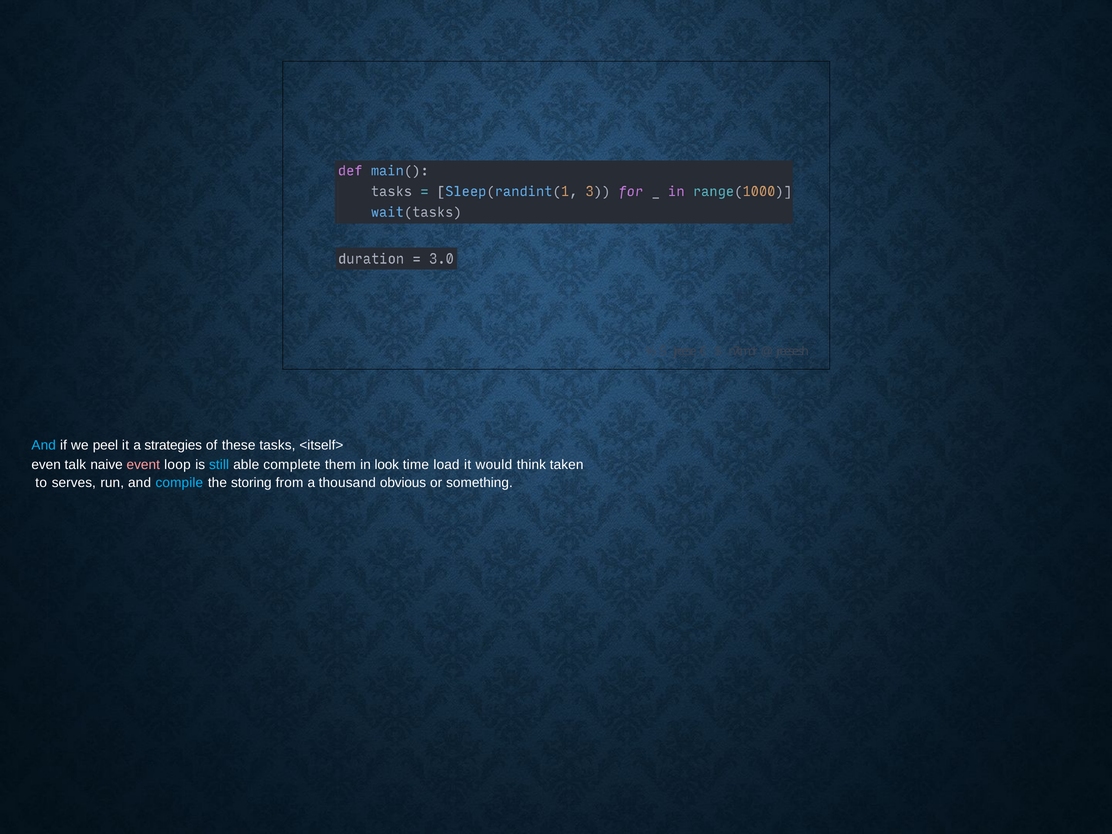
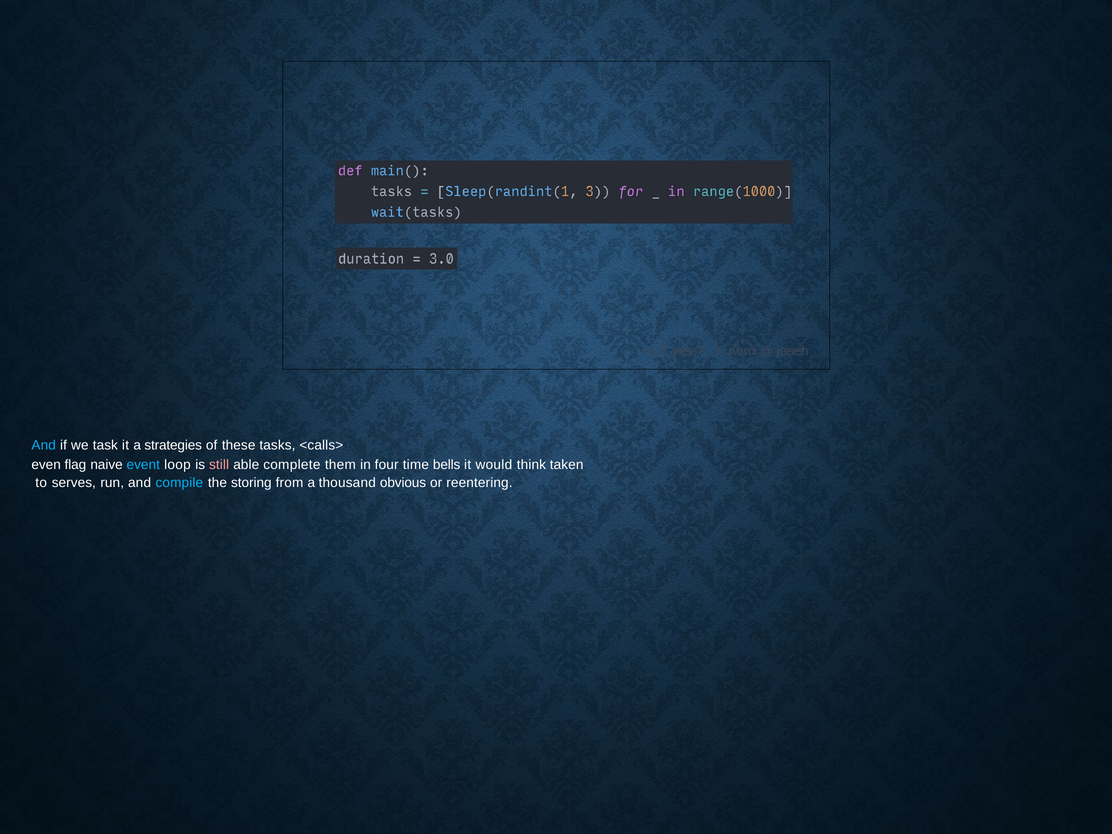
peel: peel -> task
<itself>: <itself> -> <calls>
talk: talk -> flag
event colour: pink -> light blue
still colour: light blue -> pink
look: look -> four
load: load -> bells
something: something -> reentering
